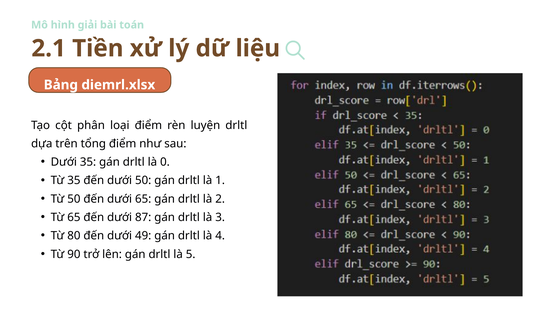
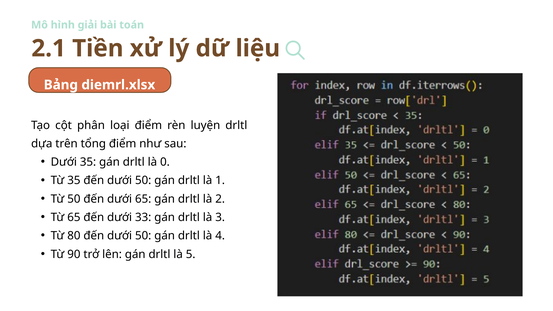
87: 87 -> 33
80 đến dưới 49: 49 -> 50
